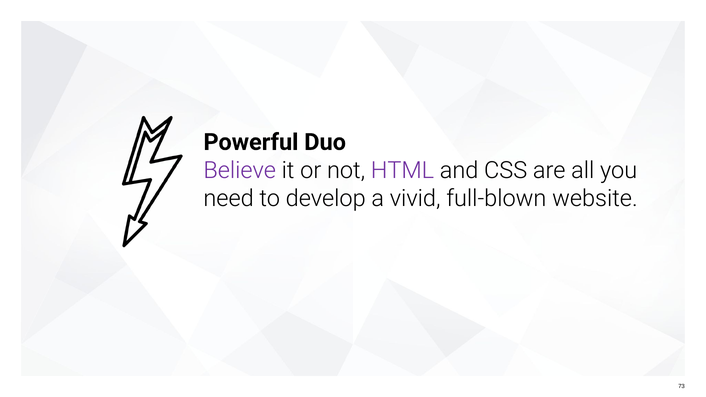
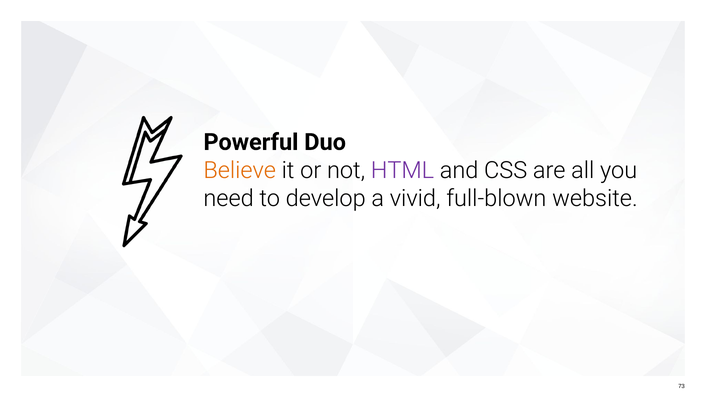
Believe colour: purple -> orange
